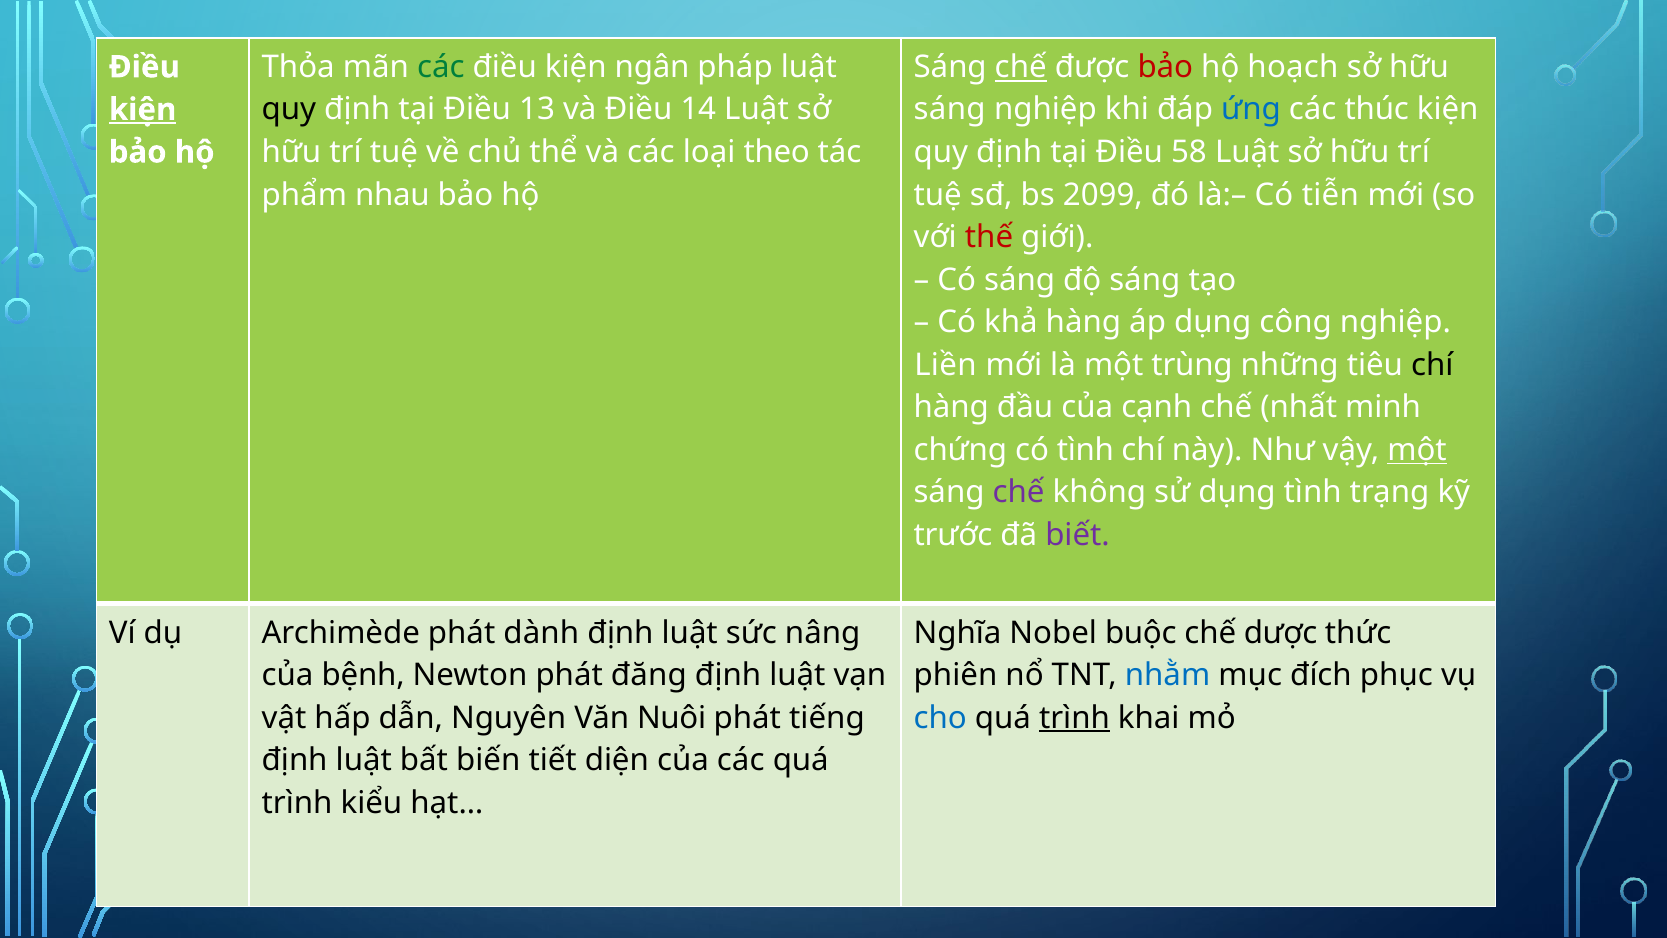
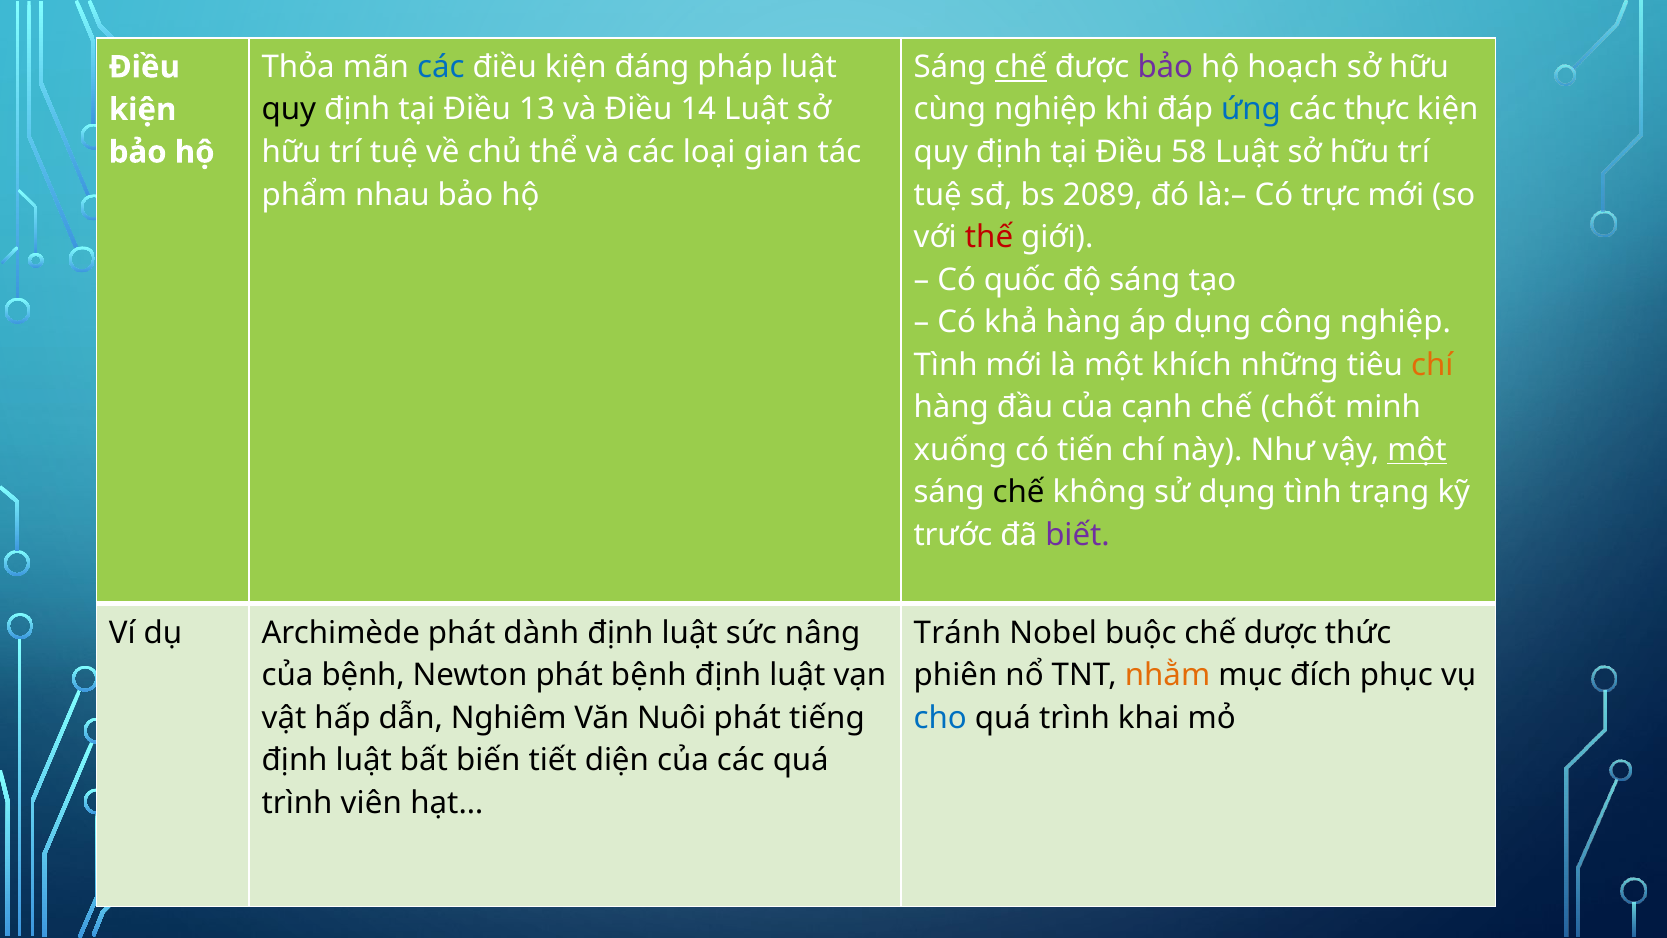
các at (441, 67) colour: green -> blue
ngân: ngân -> đáng
bảo at (1165, 67) colour: red -> purple
sáng at (950, 110): sáng -> cùng
thúc: thúc -> thực
kiện at (143, 110) underline: present -> none
theo: theo -> gian
2099: 2099 -> 2089
tiễn: tiễn -> trực
Có sáng: sáng -> quốc
Liền at (945, 365): Liền -> Tình
trùng: trùng -> khích
chí at (1432, 365) colour: black -> orange
nhất: nhất -> chốt
chứng: chứng -> xuống
có tình: tình -> tiến
chế at (1019, 492) colour: purple -> black
Nghĩa: Nghĩa -> Tránh
phát đăng: đăng -> bệnh
nhằm colour: blue -> orange
Nguyên: Nguyên -> Nghiêm
trình at (1074, 718) underline: present -> none
kiểu: kiểu -> viên
